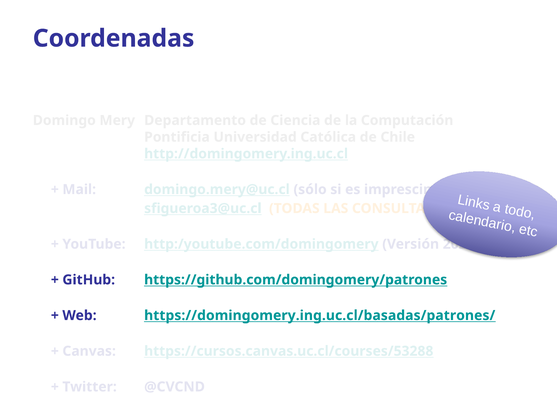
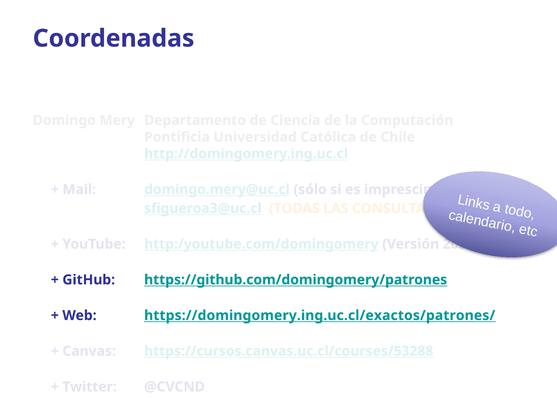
https://domingomery.ing.uc.cl/basadas/patrones/: https://domingomery.ing.uc.cl/basadas/patrones/ -> https://domingomery.ing.uc.cl/exactos/patrones/
